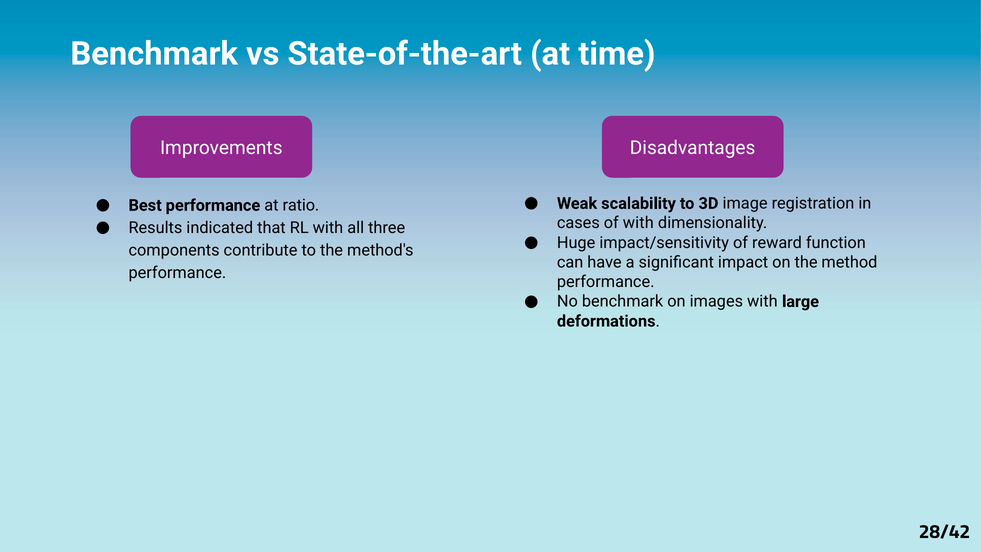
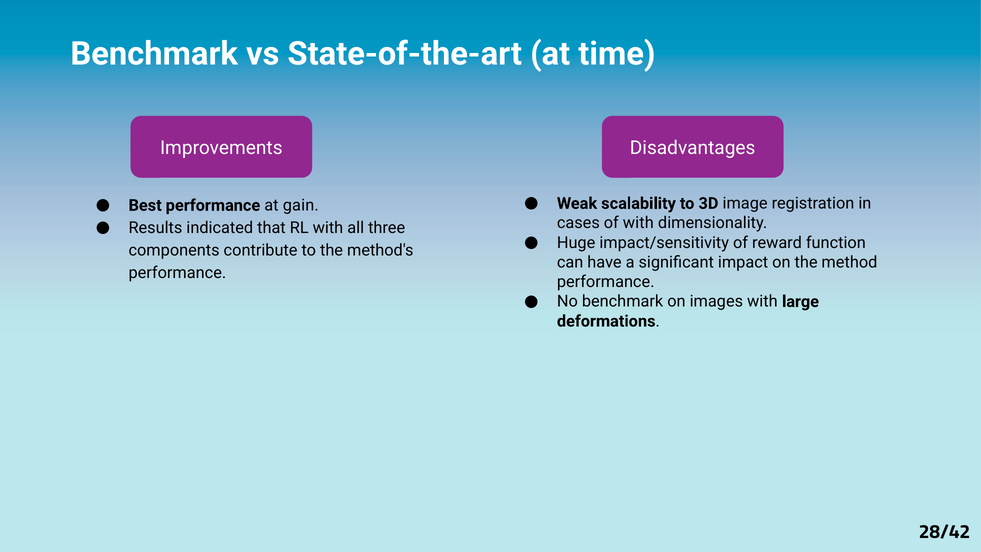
ratio: ratio -> gain
